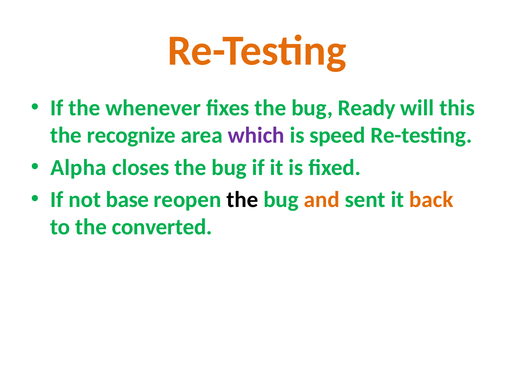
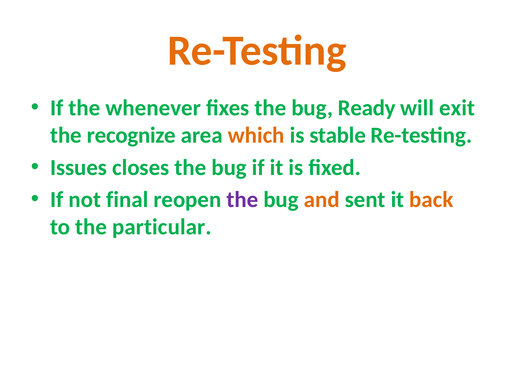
this: this -> exit
which colour: purple -> orange
speed: speed -> stable
Alpha: Alpha -> Issues
base: base -> final
the at (242, 199) colour: black -> purple
converted: converted -> particular
